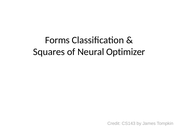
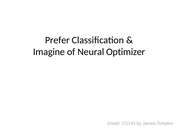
Forms: Forms -> Prefer
Squares: Squares -> Imagine
